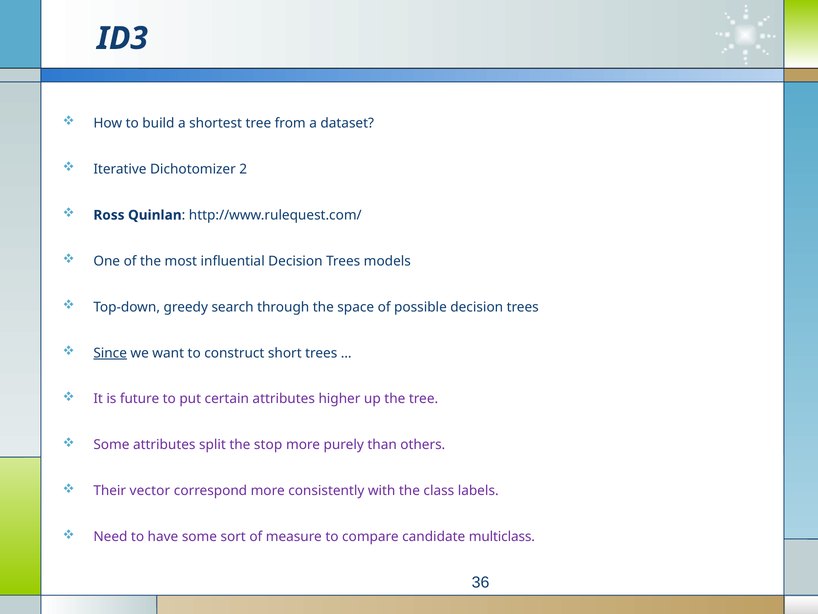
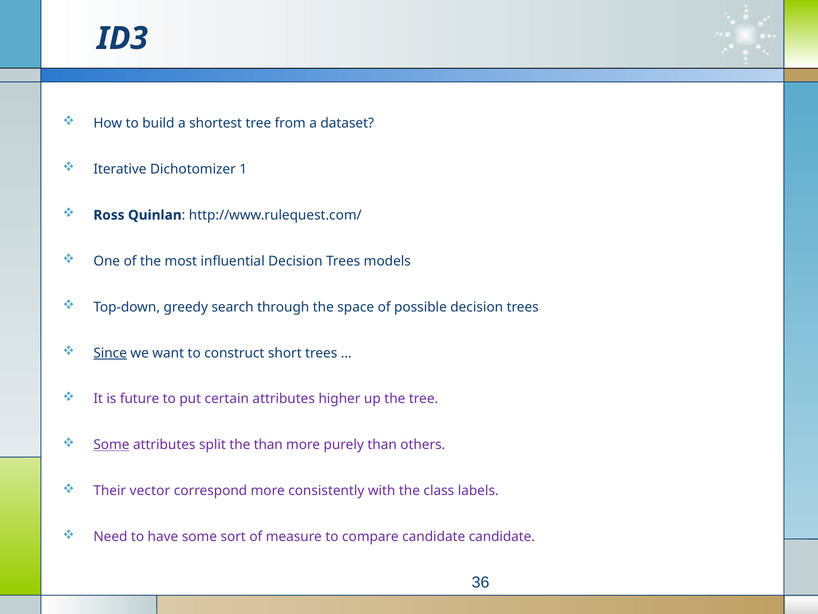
2: 2 -> 1
Some at (111, 445) underline: none -> present
the stop: stop -> than
candidate multiclass: multiclass -> candidate
